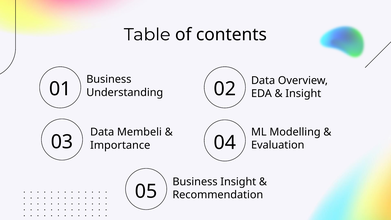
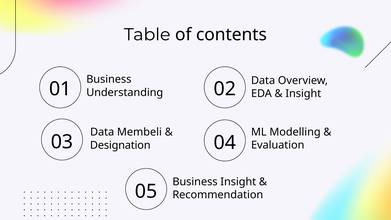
Importance: Importance -> Designation
